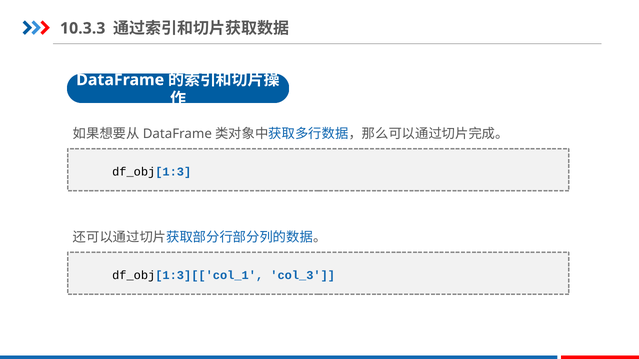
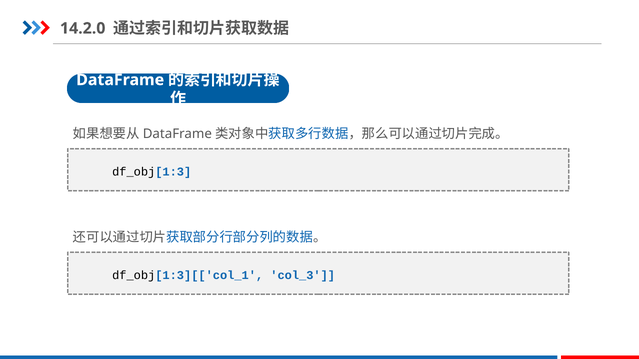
10.3.3: 10.3.3 -> 14.2.0
